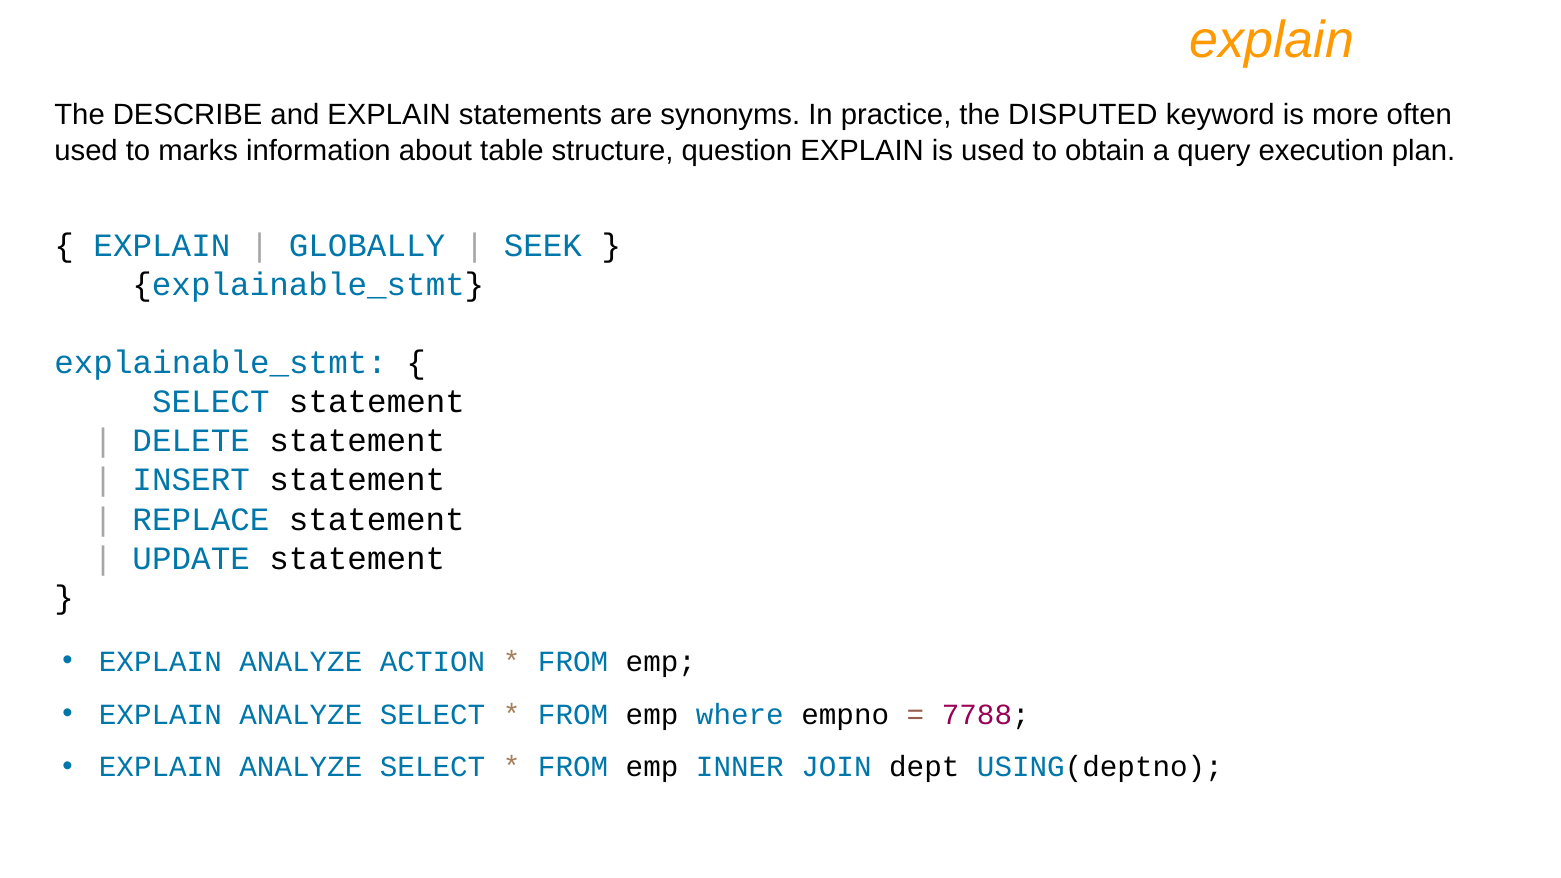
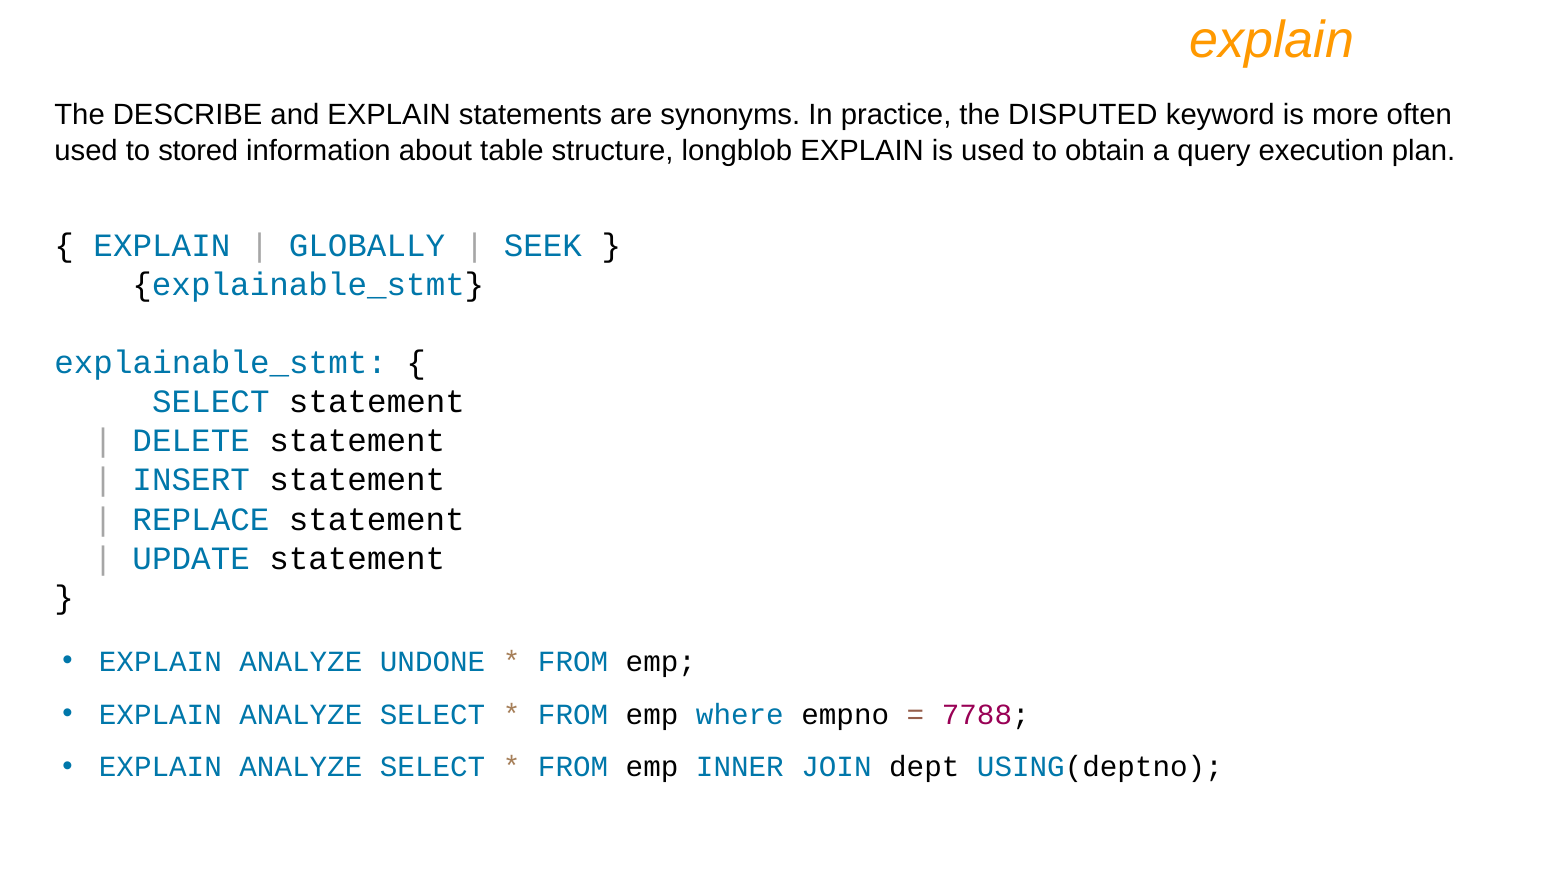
marks: marks -> stored
question: question -> longblob
ACTION: ACTION -> UNDONE
